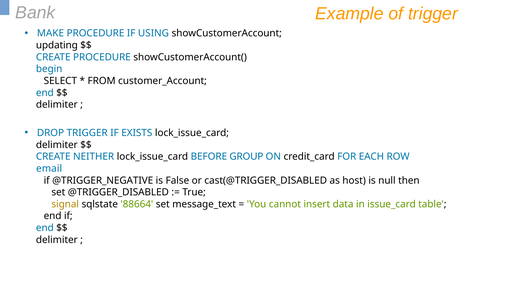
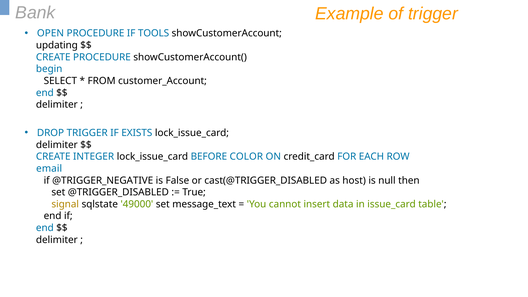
MAKE: MAKE -> OPEN
USING: USING -> TOOLS
NEITHER: NEITHER -> INTEGER
GROUP: GROUP -> COLOR
88664: 88664 -> 49000
